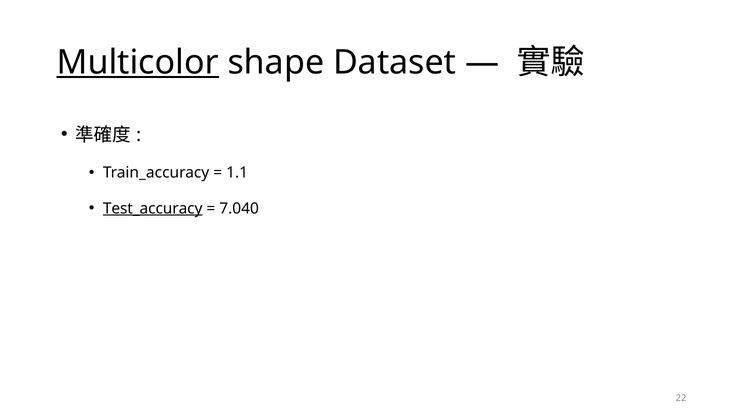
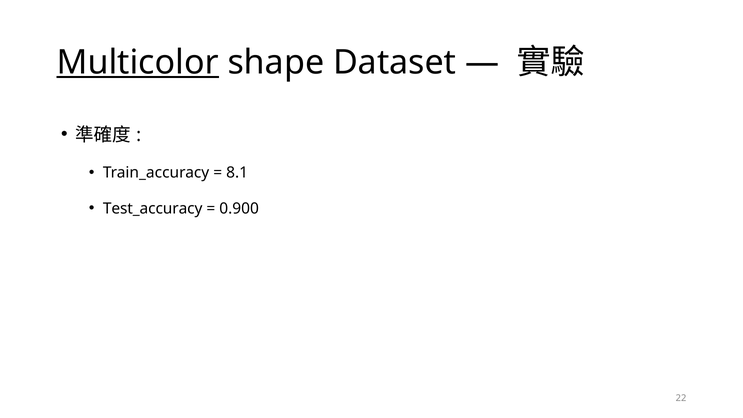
1.1: 1.1 -> 8.1
Test_accuracy underline: present -> none
7.040: 7.040 -> 0.900
